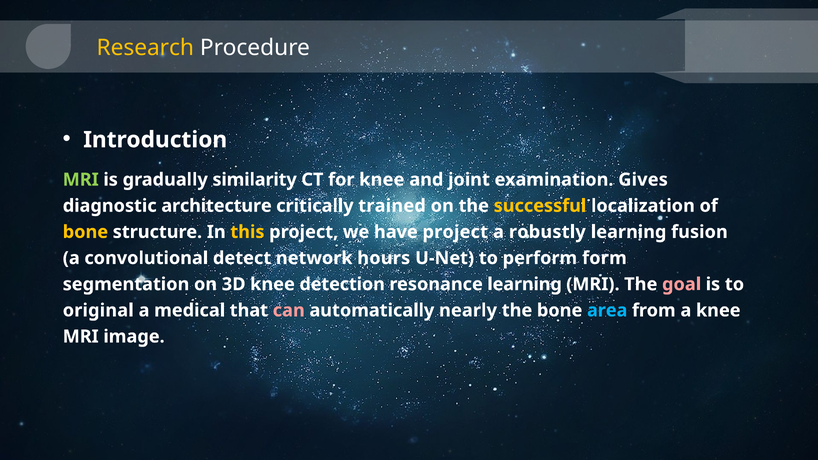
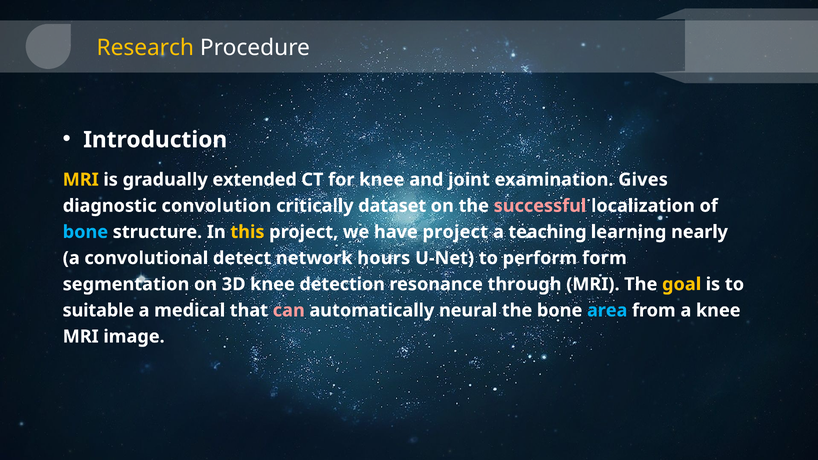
MRI at (81, 180) colour: light green -> yellow
similarity: similarity -> extended
architecture: architecture -> convolution
trained: trained -> dataset
successful colour: yellow -> pink
bone at (85, 232) colour: yellow -> light blue
robustly: robustly -> teaching
fusion: fusion -> nearly
resonance learning: learning -> through
goal colour: pink -> yellow
original: original -> suitable
nearly: nearly -> neural
